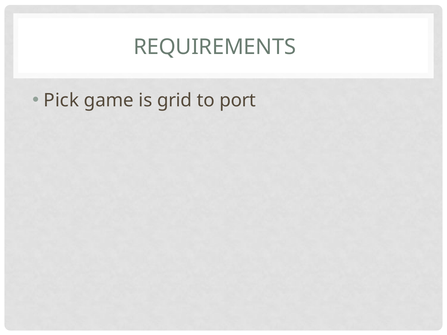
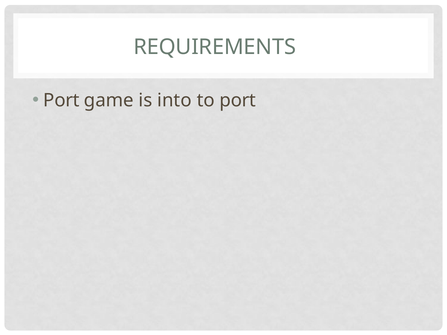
Pick at (61, 100): Pick -> Port
grid: grid -> into
